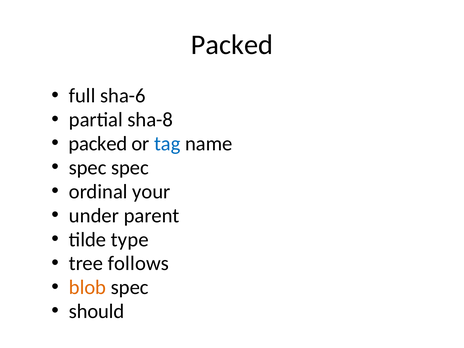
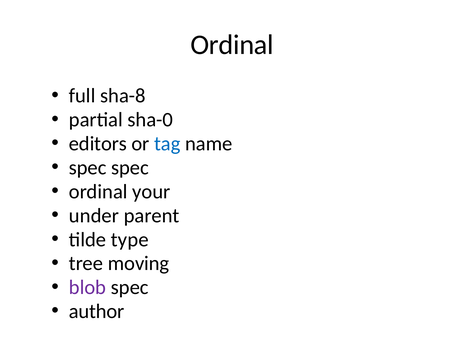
Packed at (232, 45): Packed -> Ordinal
sha-6: sha-6 -> sha-8
sha-8: sha-8 -> sha-0
packed at (98, 144): packed -> editors
follows: follows -> moving
blob colour: orange -> purple
should: should -> author
